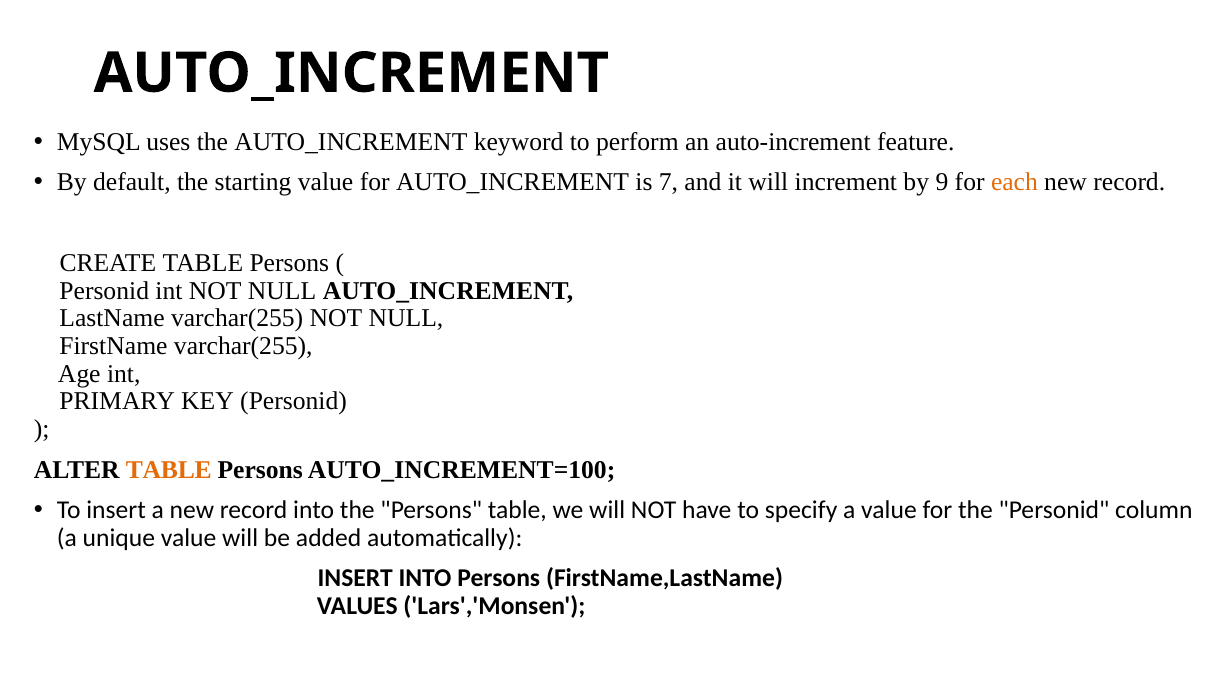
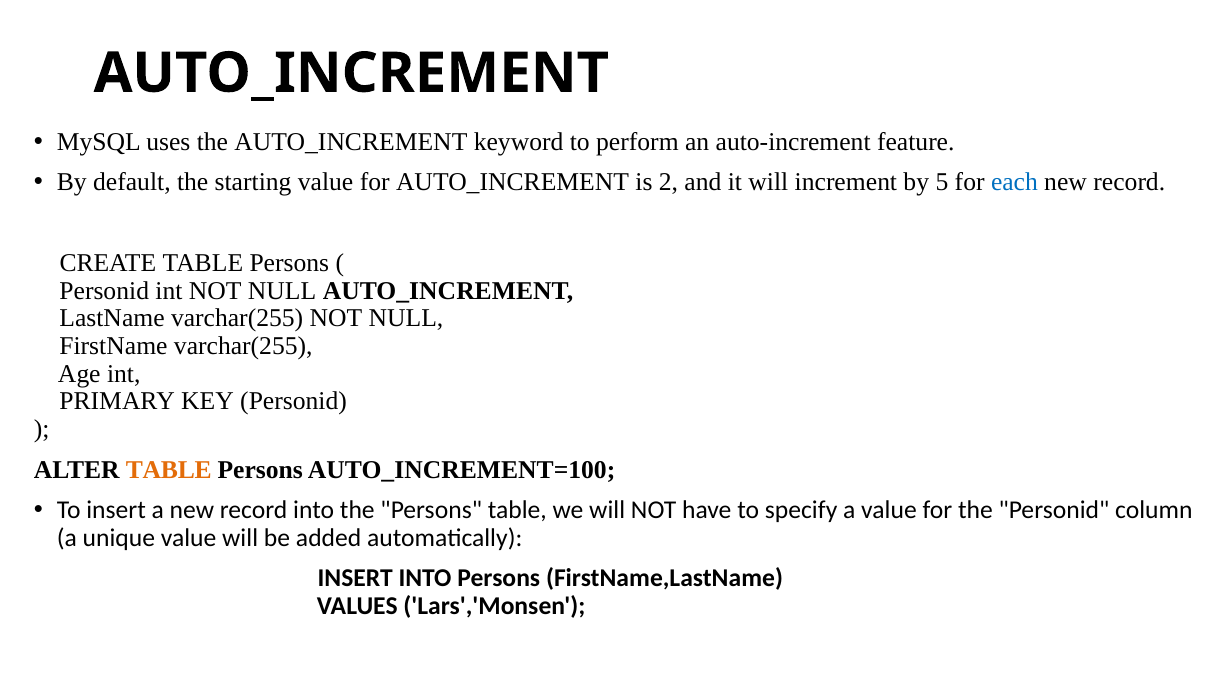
7: 7 -> 2
9: 9 -> 5
each colour: orange -> blue
